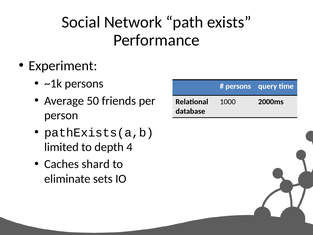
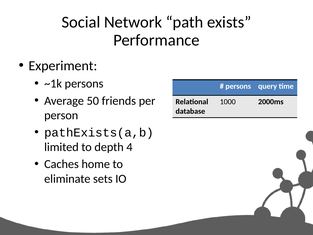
shard: shard -> home
